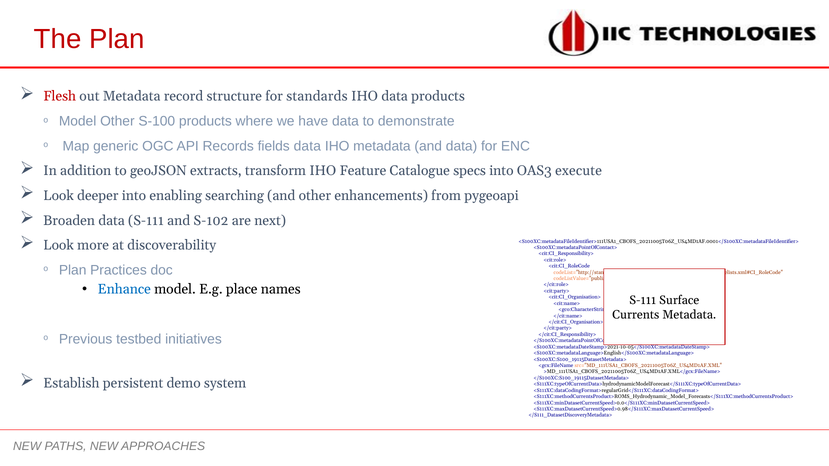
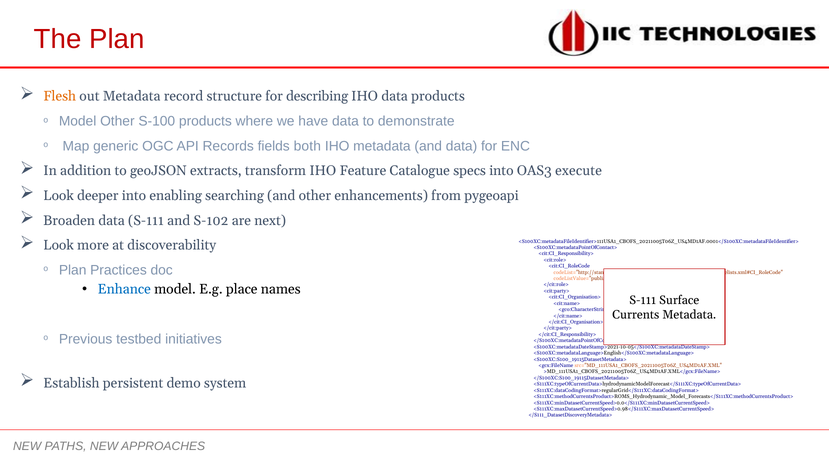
Flesh colour: red -> orange
standards: standards -> describing
fields data: data -> both
